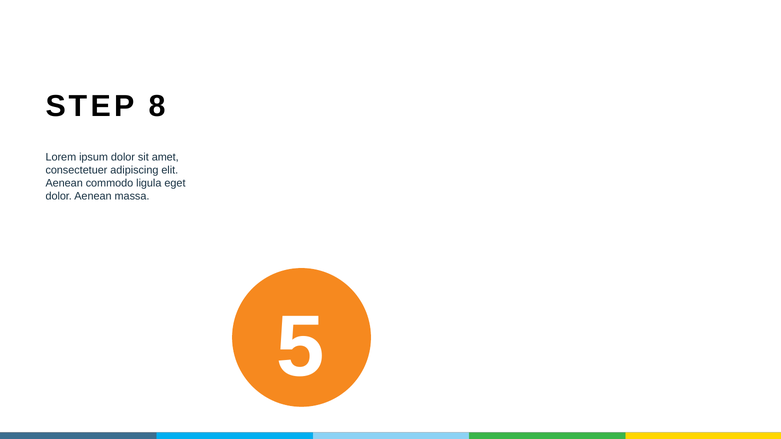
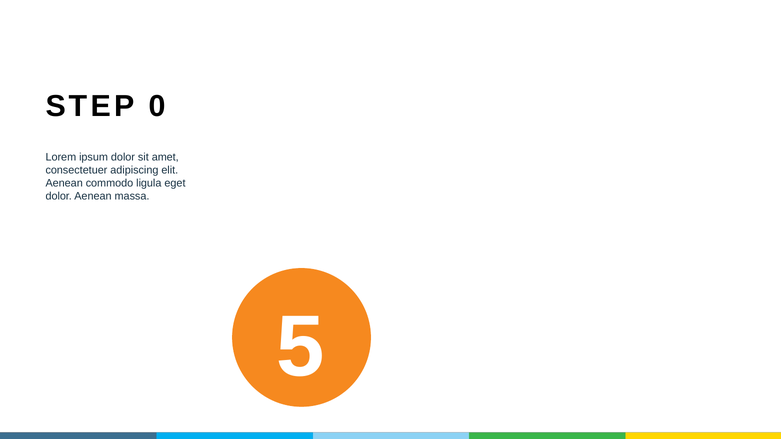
8: 8 -> 0
